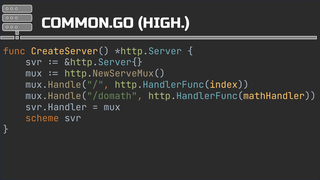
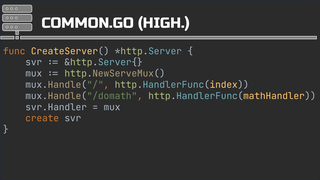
scheme: scheme -> create
